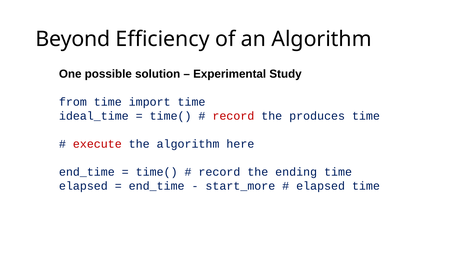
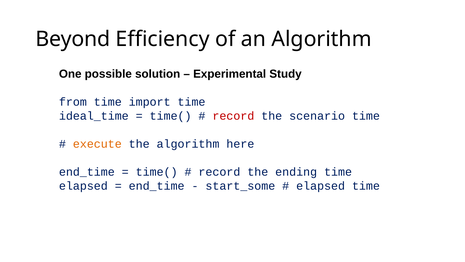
produces: produces -> scenario
execute colour: red -> orange
start_more: start_more -> start_some
